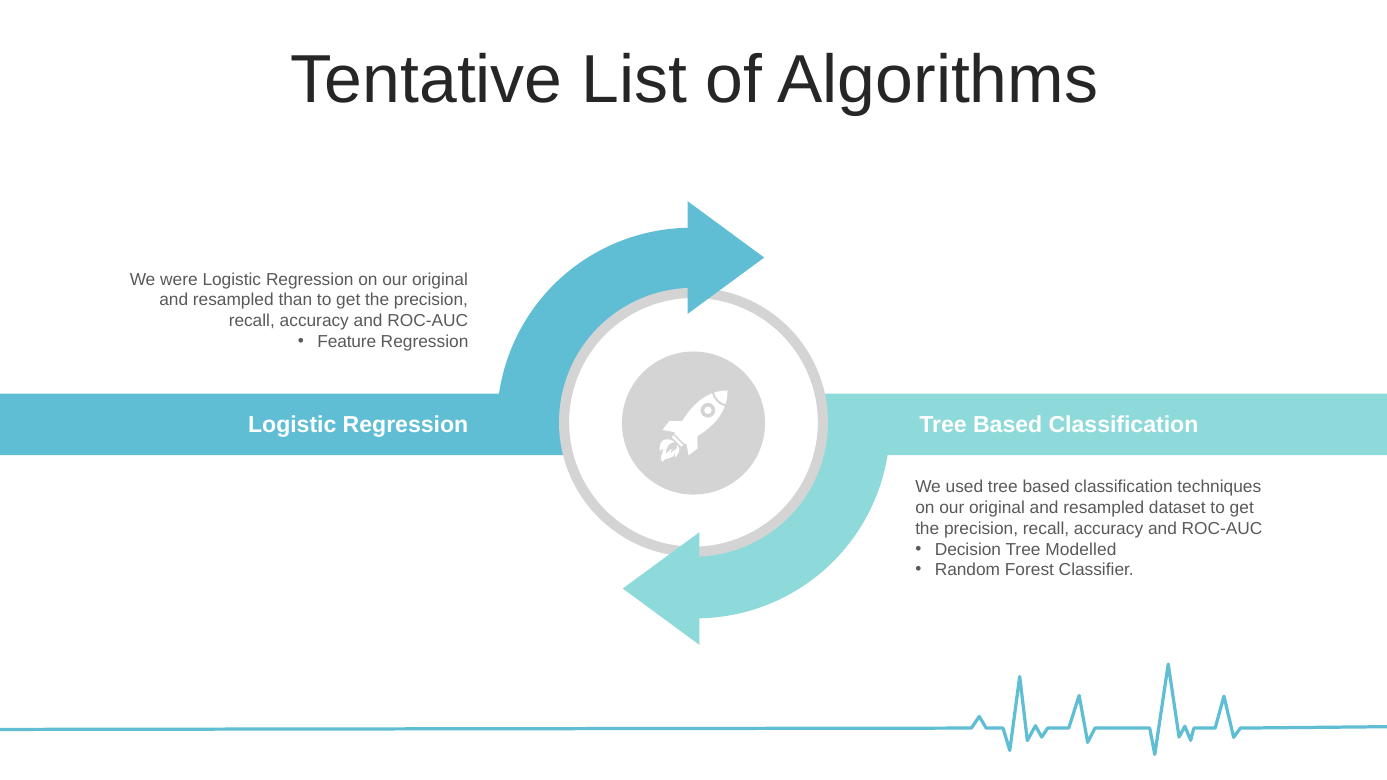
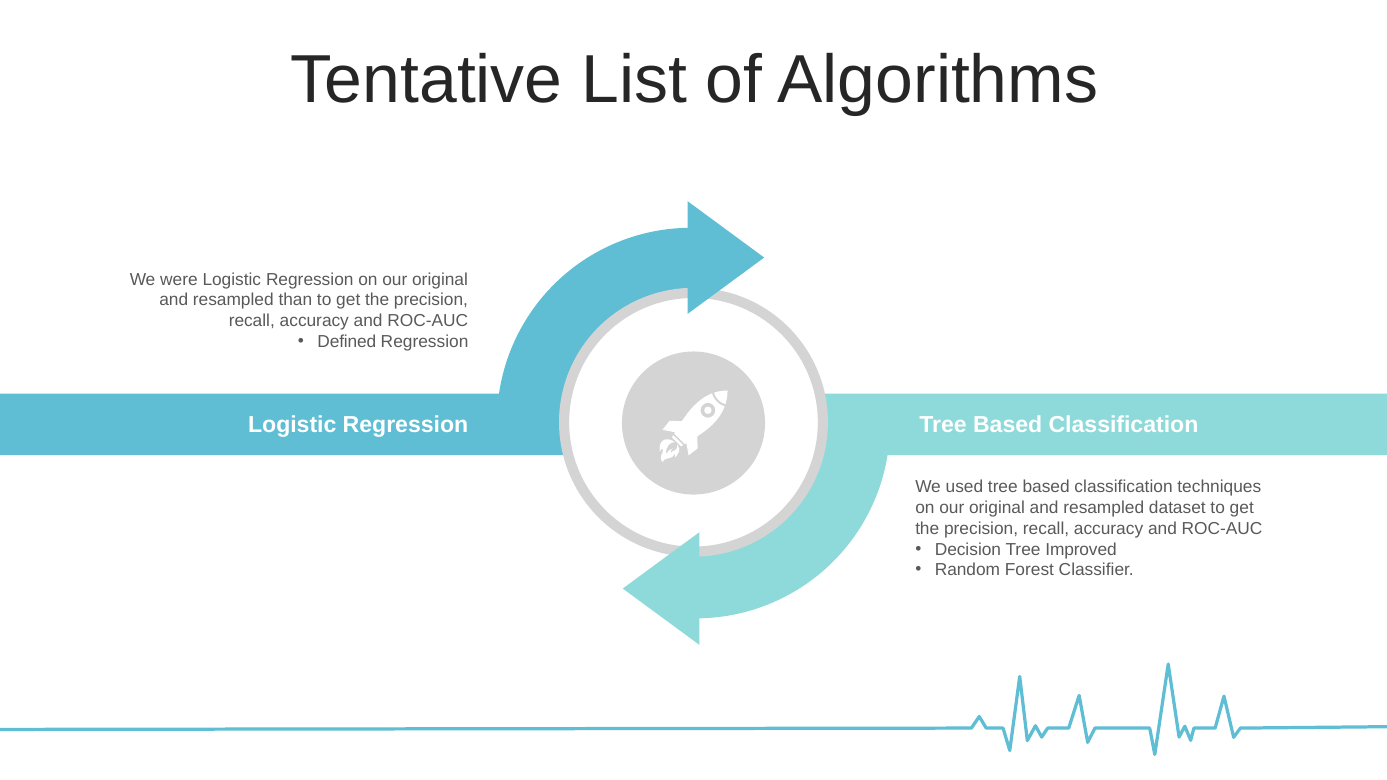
Feature: Feature -> Defined
Modelled: Modelled -> Improved
